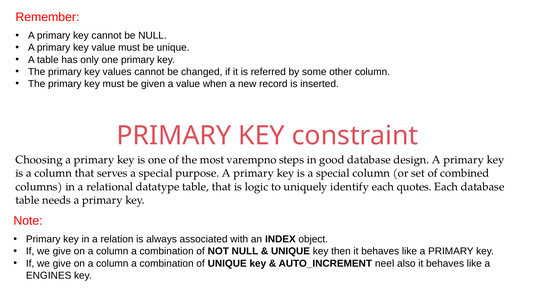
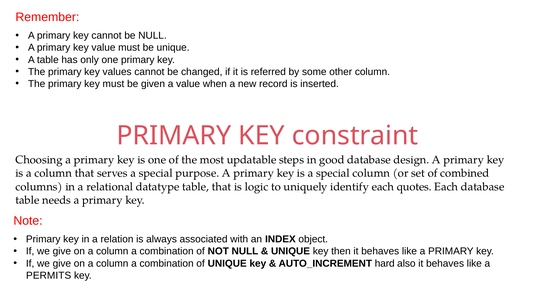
varempno: varempno -> updatable
neel: neel -> hard
ENGINES: ENGINES -> PERMITS
